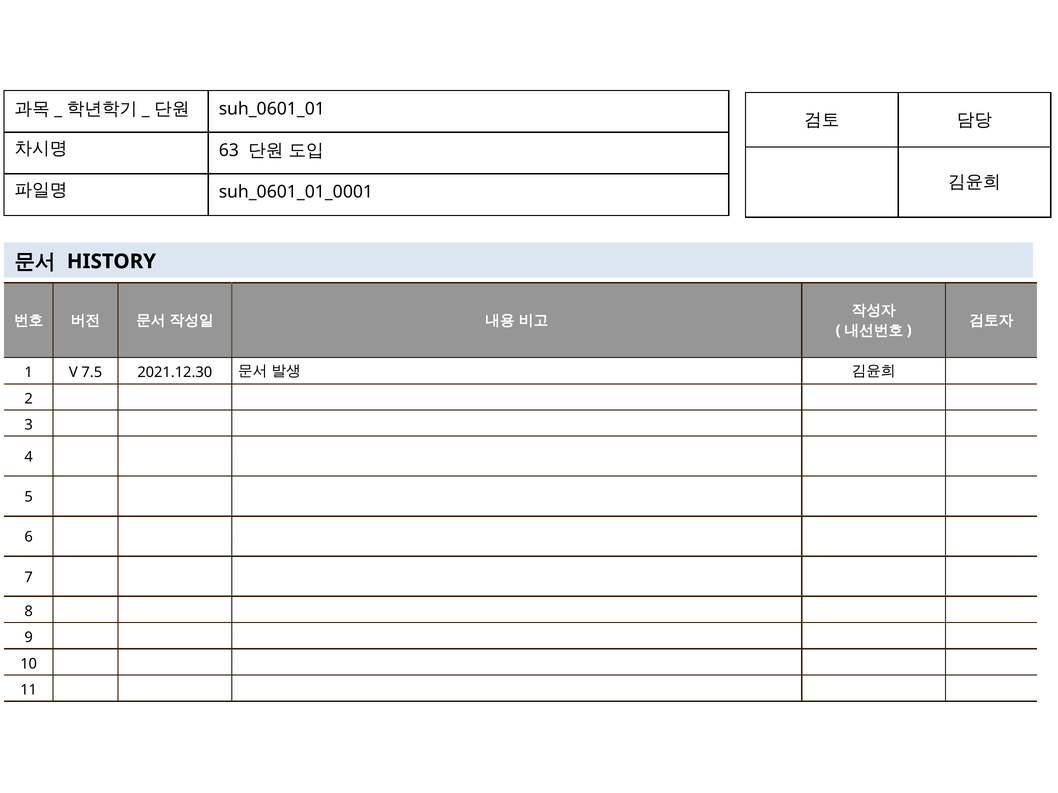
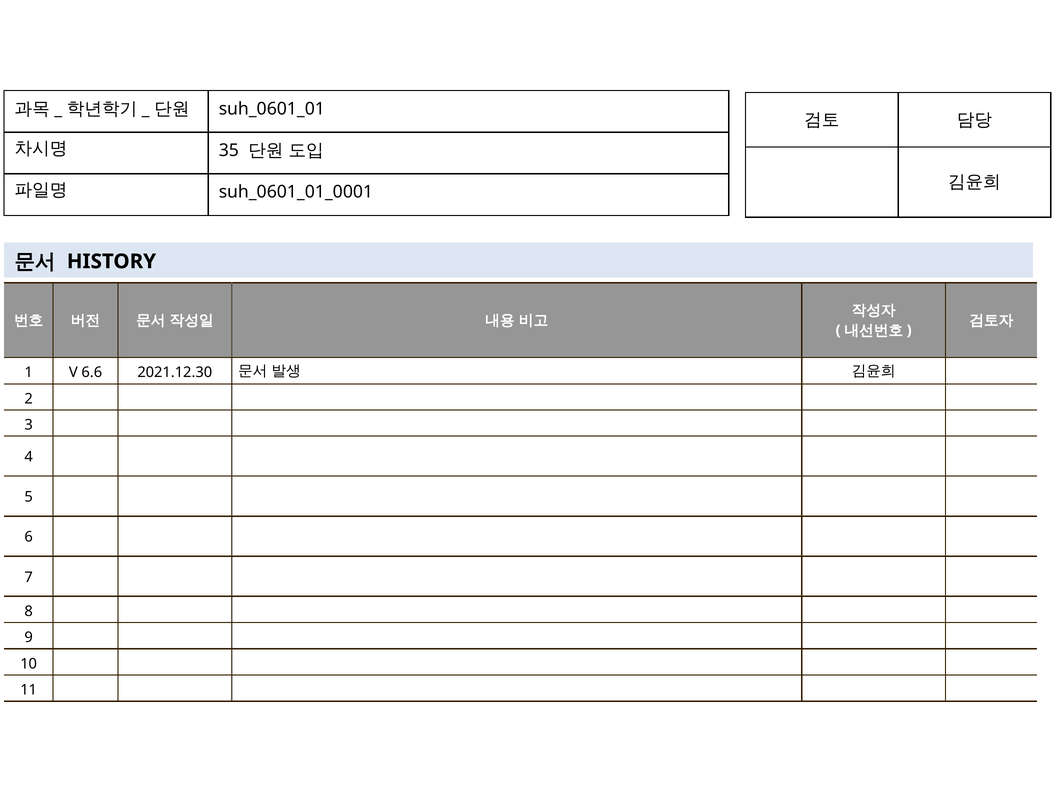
63: 63 -> 35
7.5: 7.5 -> 6.6
